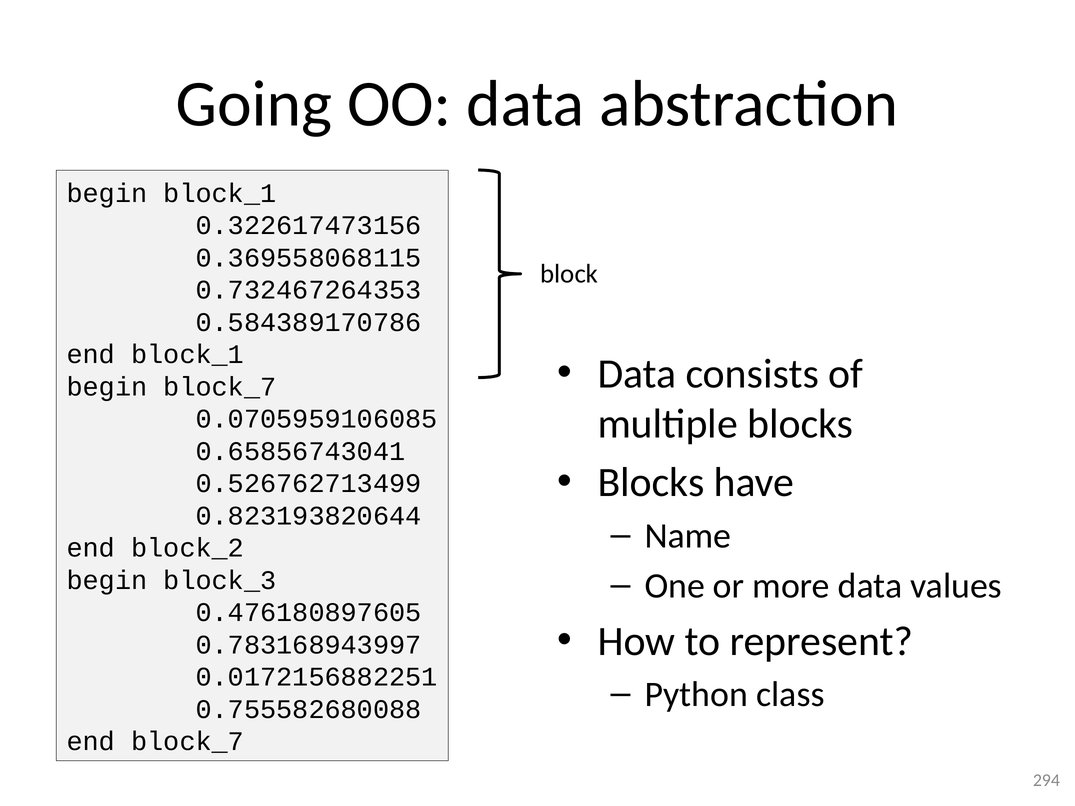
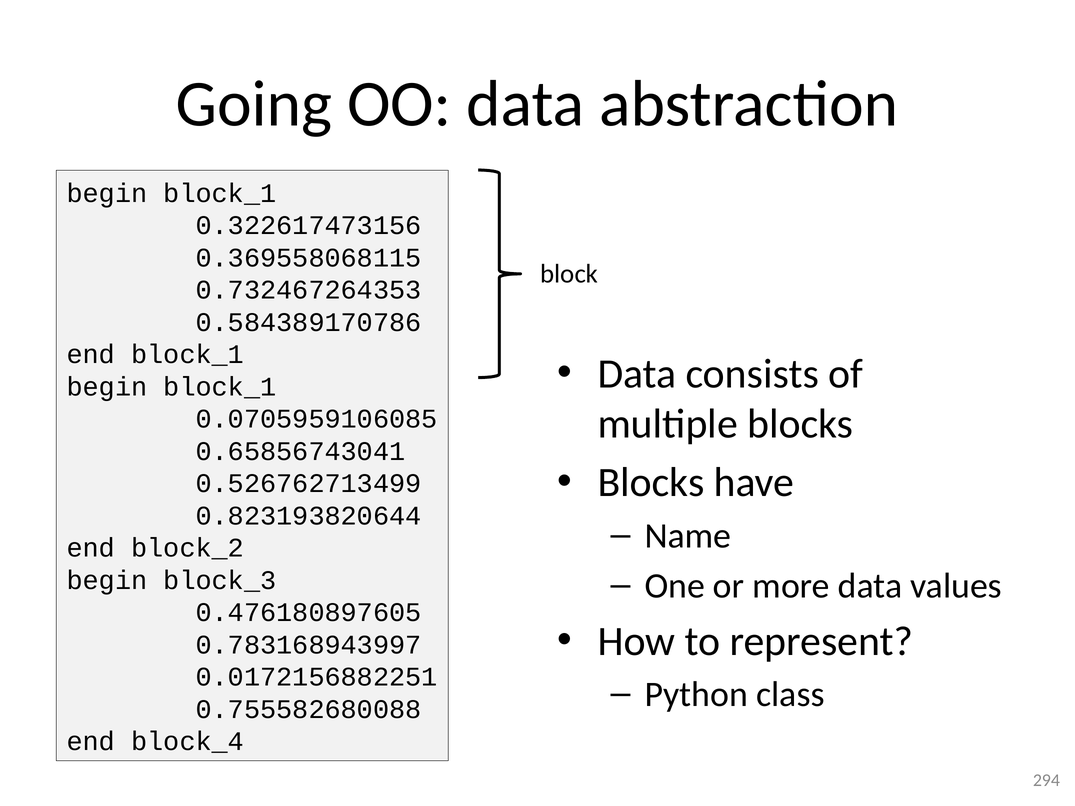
block_7 at (220, 387): block_7 -> block_1
end block_7: block_7 -> block_4
